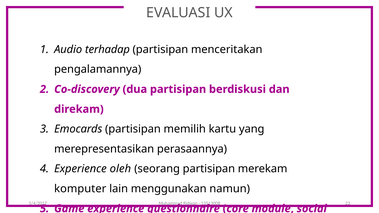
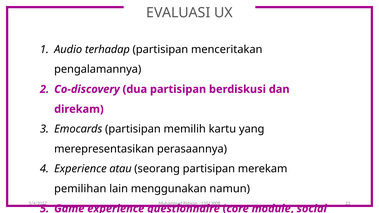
oleh: oleh -> atau
komputer: komputer -> pemilihan
